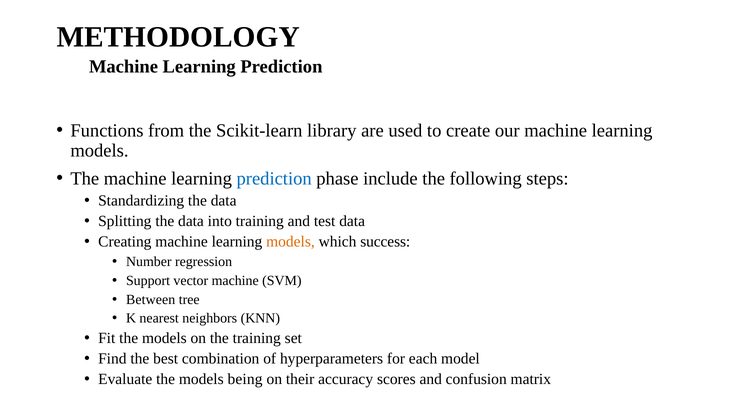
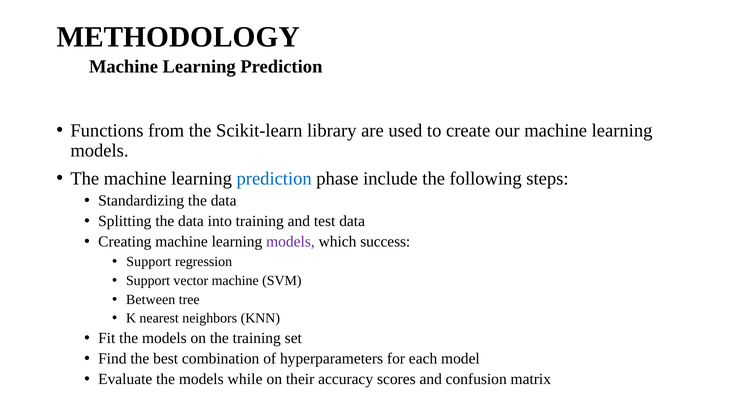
models at (290, 242) colour: orange -> purple
Number at (149, 261): Number -> Support
being: being -> while
